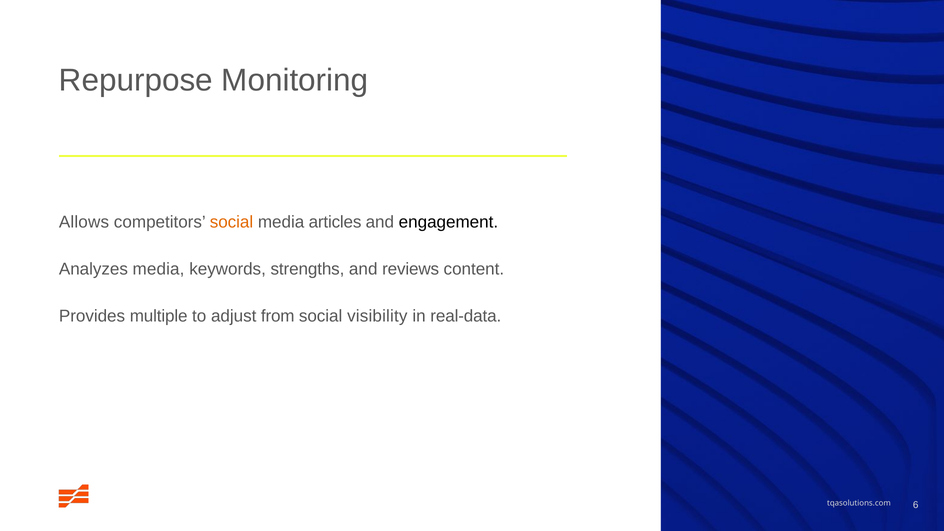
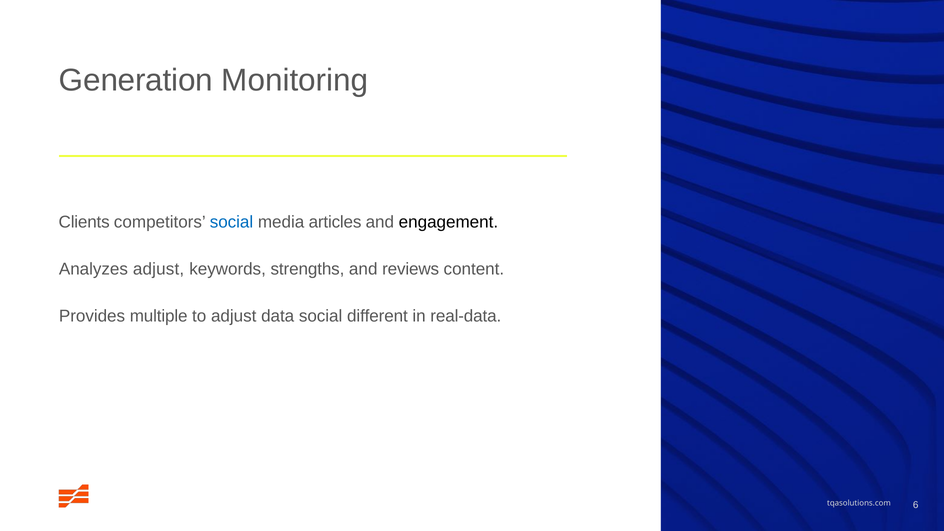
Repurpose: Repurpose -> Generation
Allows: Allows -> Clients
social at (232, 222) colour: orange -> blue
Analyzes media: media -> adjust
from: from -> data
visibility: visibility -> different
